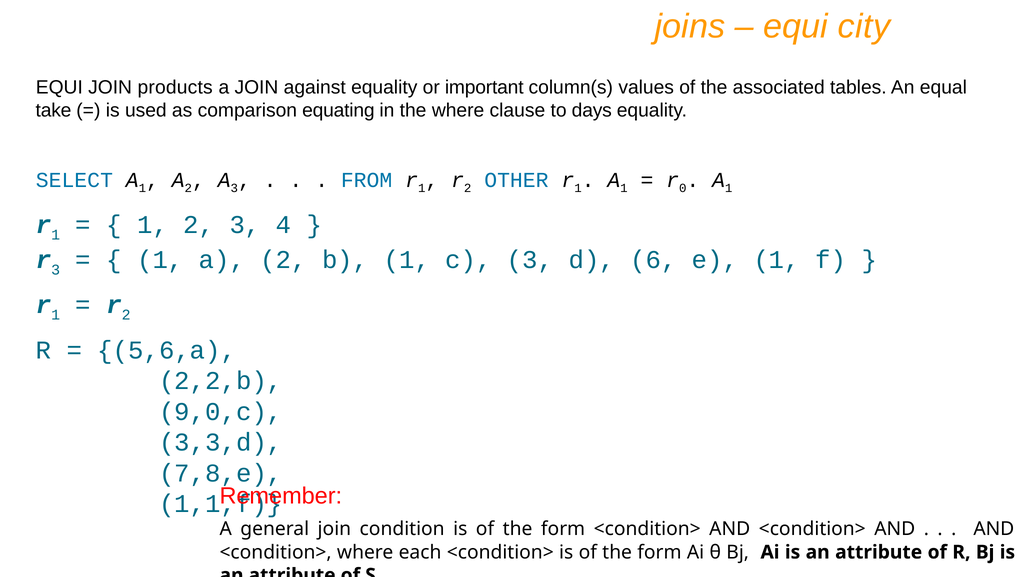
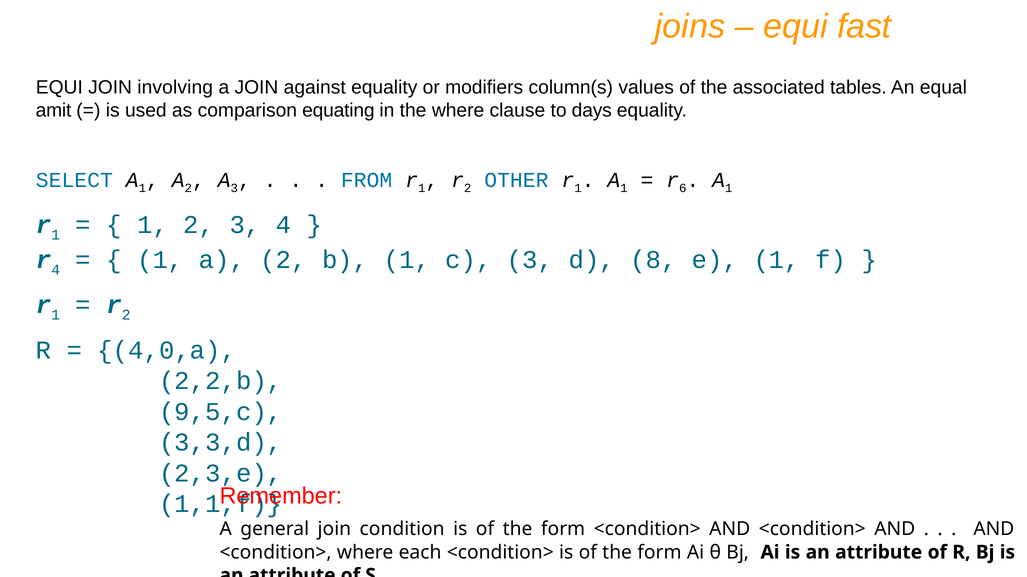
city: city -> fast
products: products -> involving
important: important -> modifiers
take: take -> amit
0: 0 -> 6
r 3: 3 -> 4
6: 6 -> 8
5,6,a: 5,6,a -> 4,0,a
9,0,c: 9,0,c -> 9,5,c
7,8,e: 7,8,e -> 2,3,e
